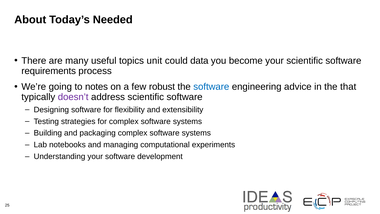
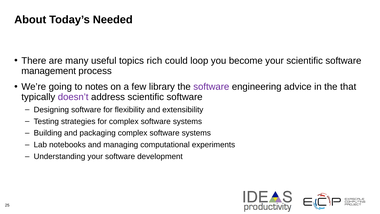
unit: unit -> rich
data: data -> loop
requirements: requirements -> management
robust: robust -> library
software at (211, 87) colour: blue -> purple
